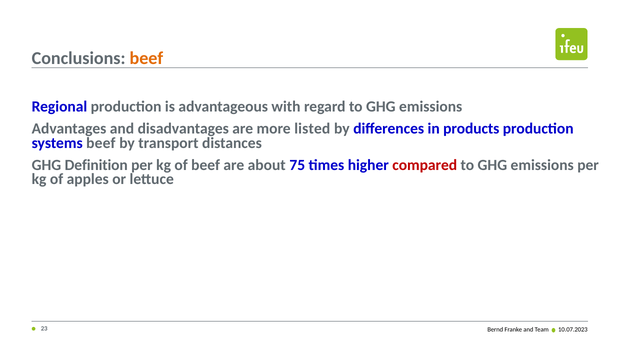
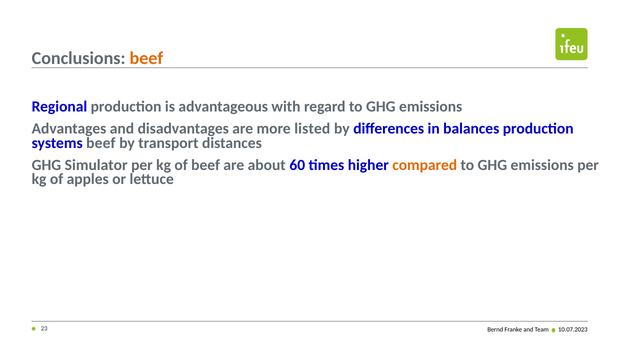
products: products -> balances
Definition: Definition -> Simulator
75: 75 -> 60
compared colour: red -> orange
